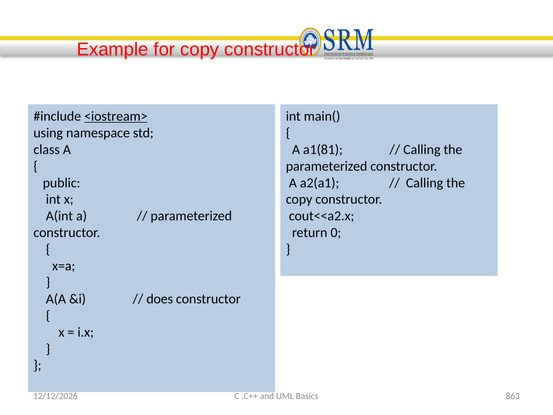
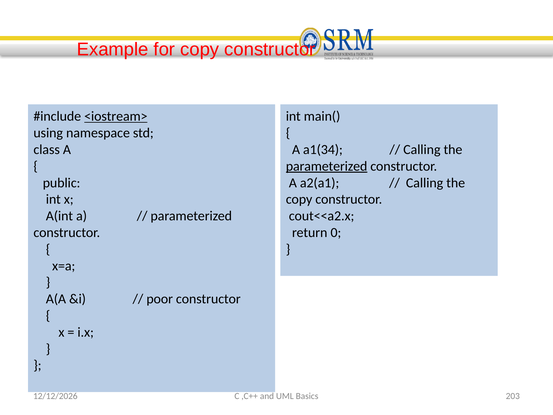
a1(81: a1(81 -> a1(34
parameterized at (327, 166) underline: none -> present
does: does -> poor
863: 863 -> 203
